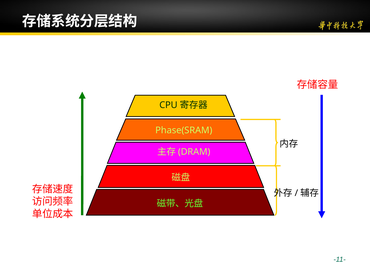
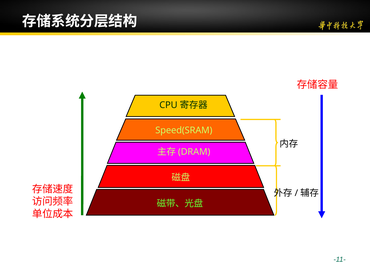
Phase(SRAM: Phase(SRAM -> Speed(SRAM
